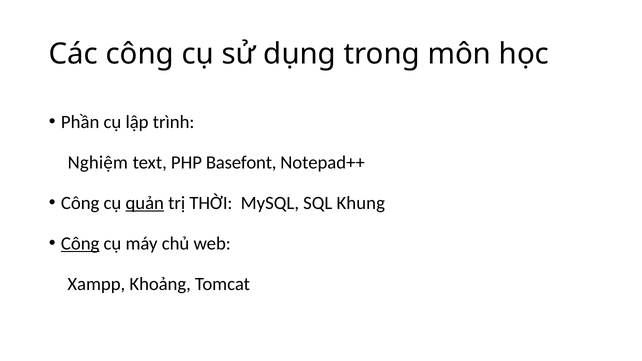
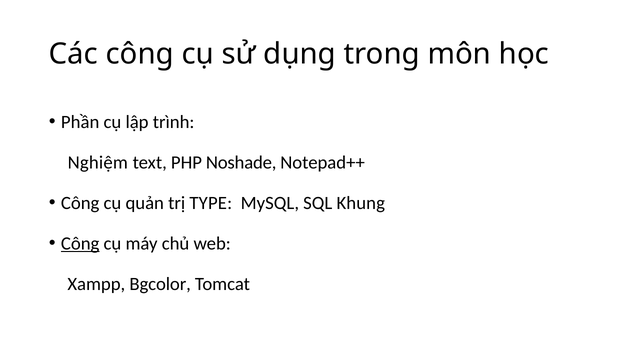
Basefont: Basefont -> Noshade
quản underline: present -> none
THỜI: THỜI -> TYPE
Khoảng: Khoảng -> Bgcolor
